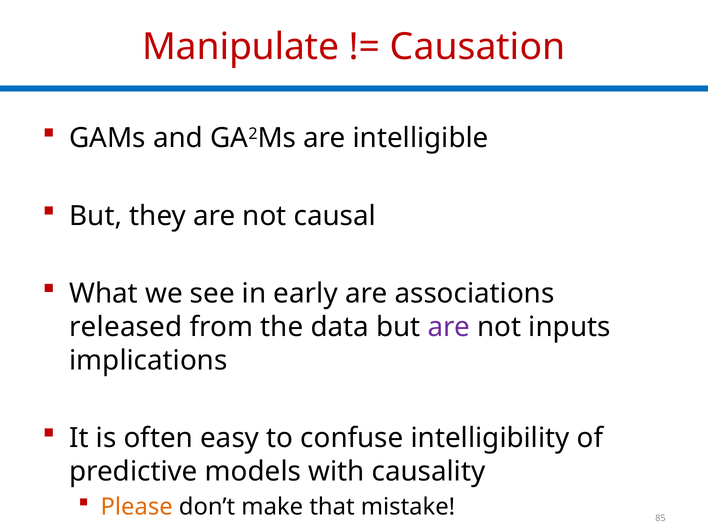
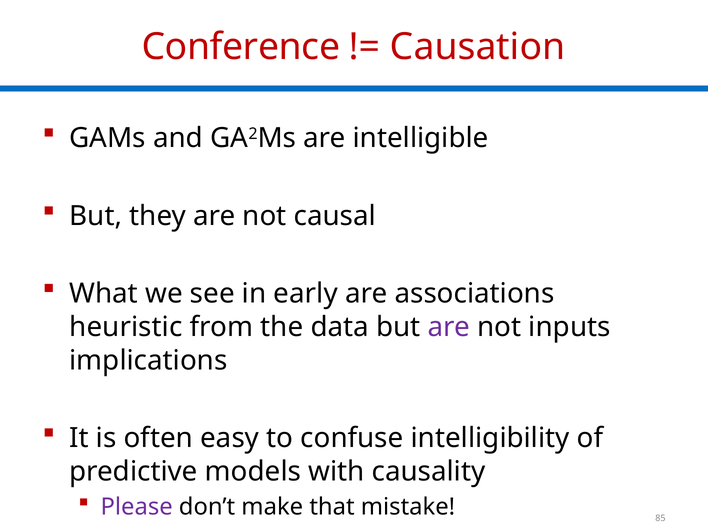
Manipulate: Manipulate -> Conference
released: released -> heuristic
Please colour: orange -> purple
